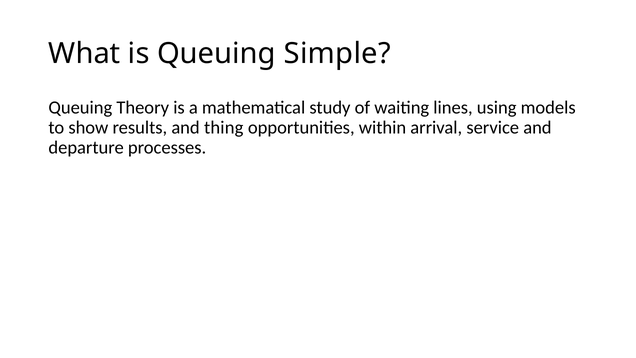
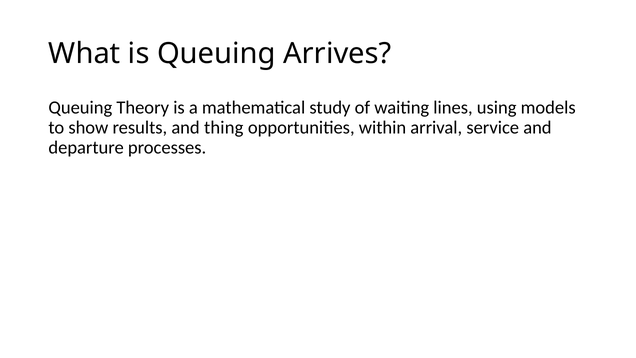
Simple: Simple -> Arrives
